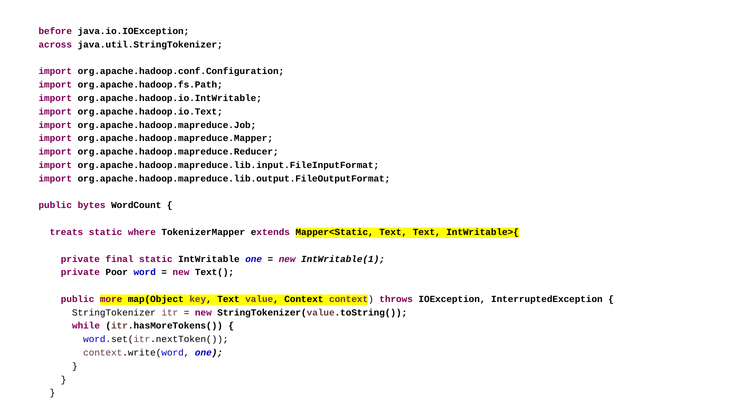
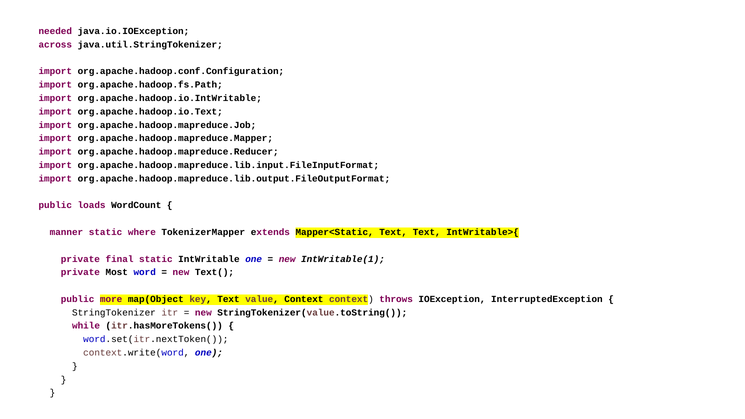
before: before -> needed
bytes: bytes -> loads
treats: treats -> manner
Poor: Poor -> Most
